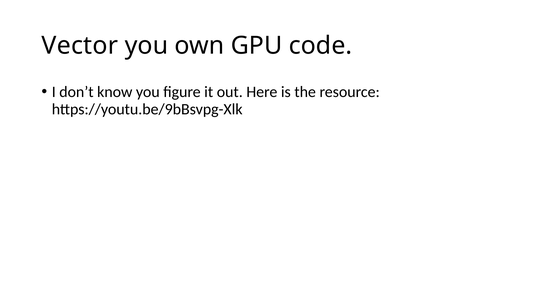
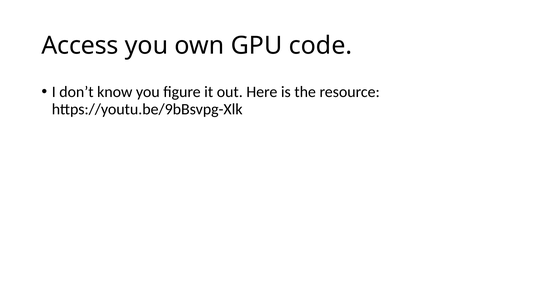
Vector: Vector -> Access
